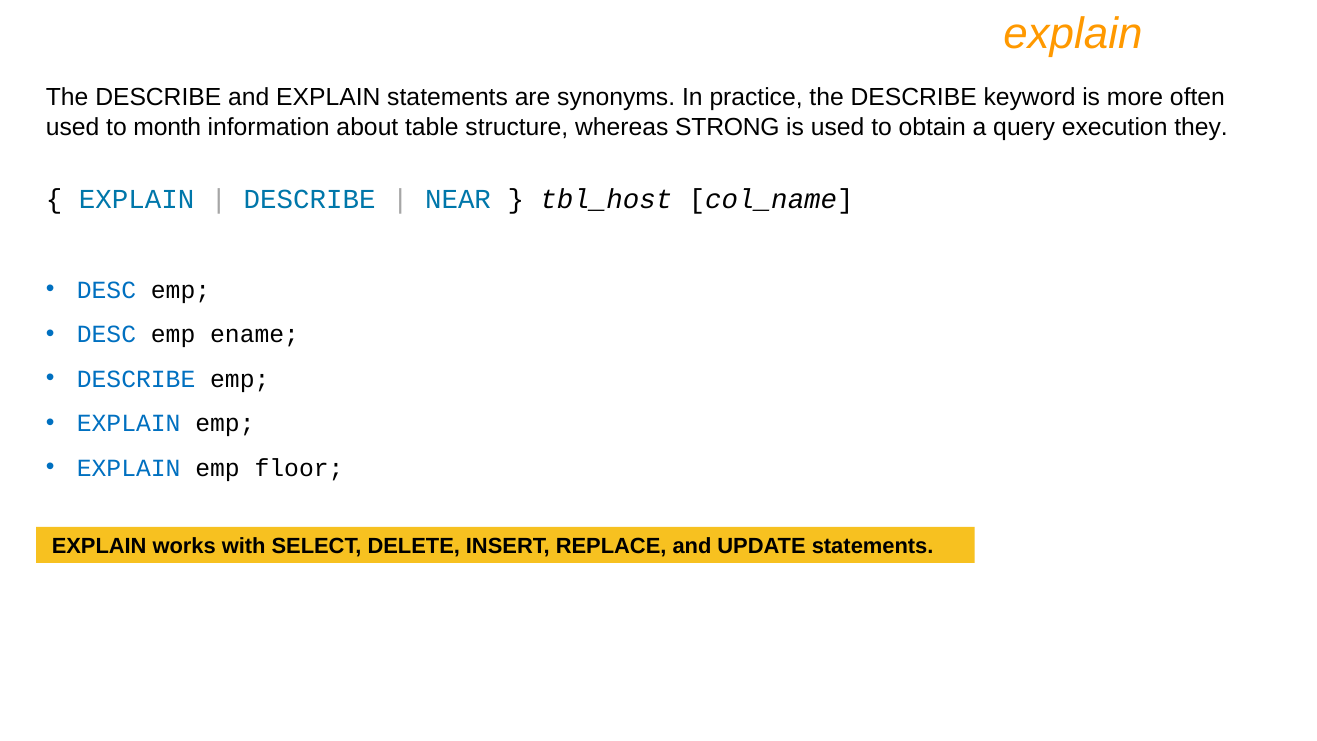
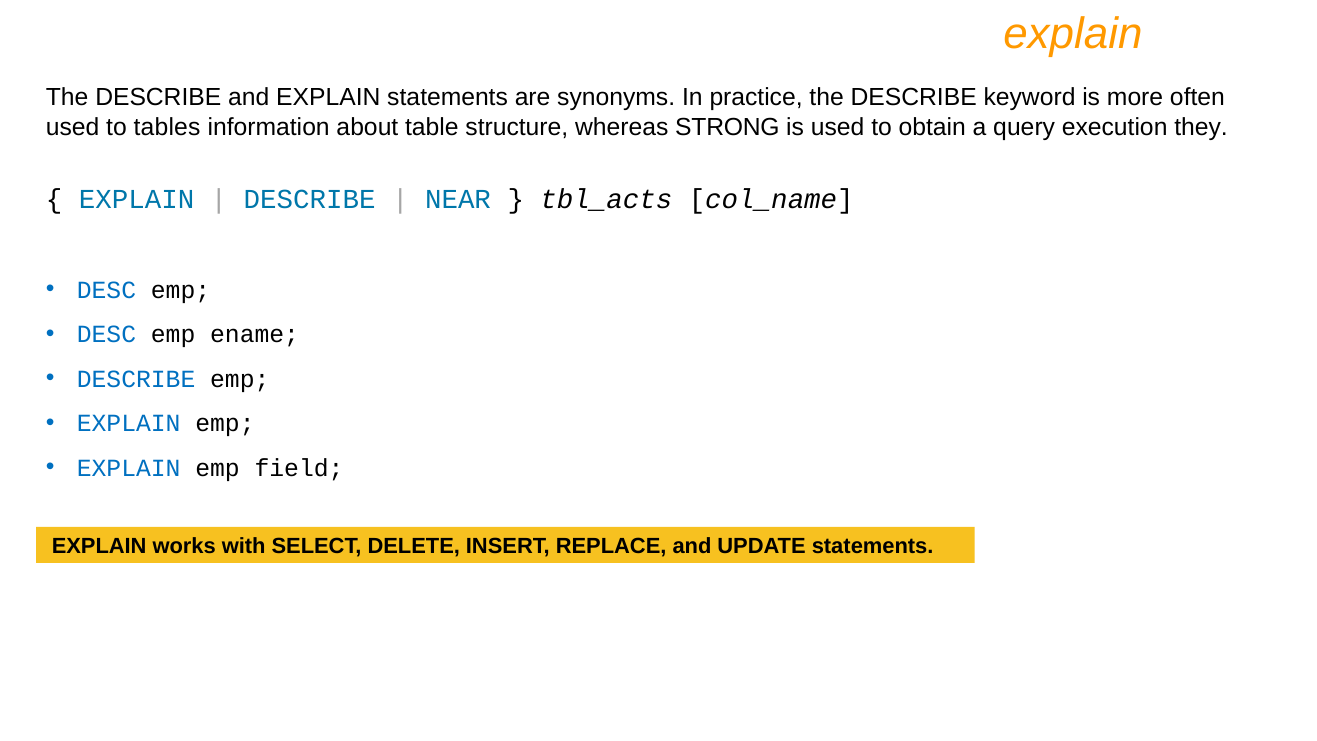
month: month -> tables
tbl_host: tbl_host -> tbl_acts
floor: floor -> field
